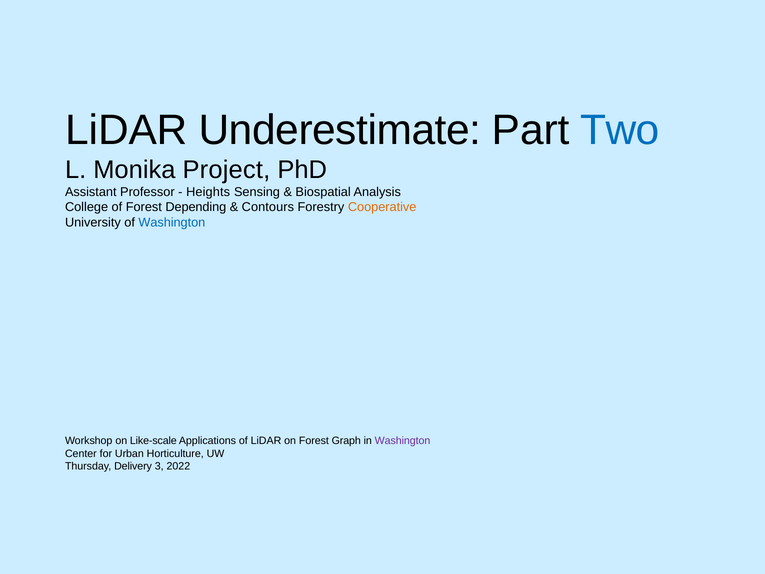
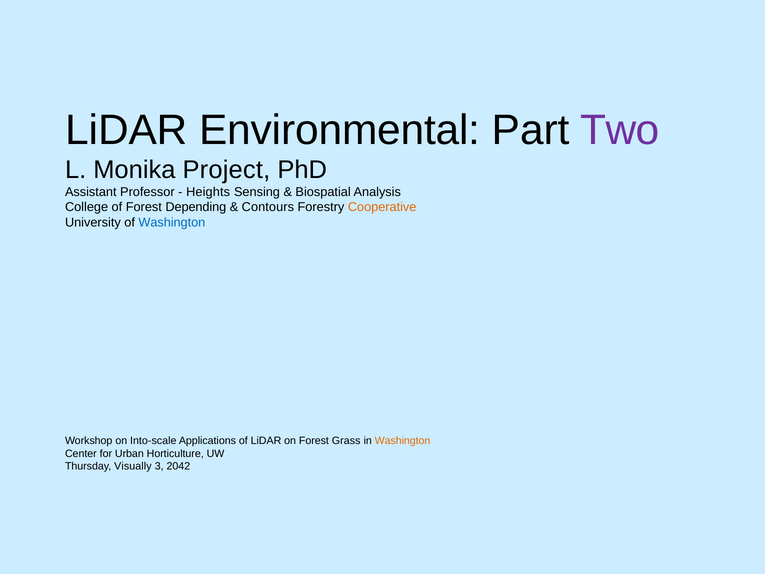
Underestimate: Underestimate -> Environmental
Two colour: blue -> purple
Like-scale: Like-scale -> Into-scale
Graph: Graph -> Grass
Washington at (403, 441) colour: purple -> orange
Delivery: Delivery -> Visually
2022: 2022 -> 2042
